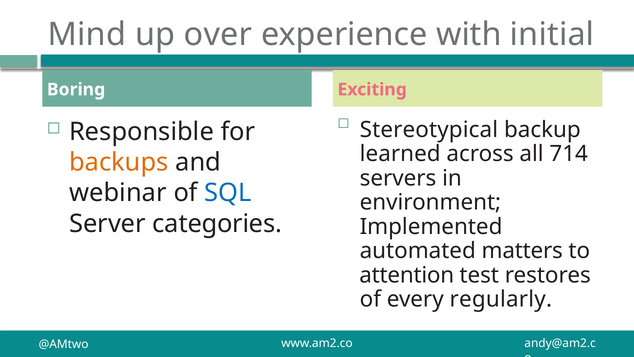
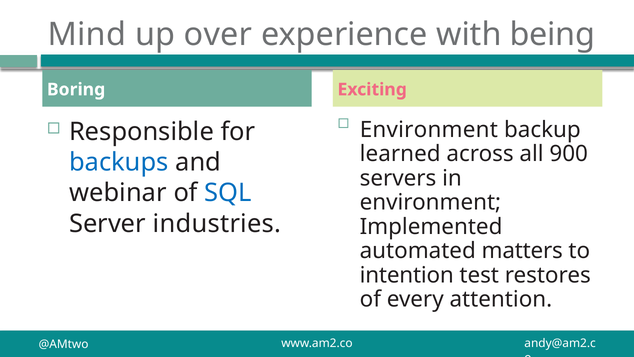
initial: initial -> being
Stereotypical at (429, 129): Stereotypical -> Environment
714: 714 -> 900
backups colour: orange -> blue
categories: categories -> industries
attention: attention -> intention
regularly: regularly -> attention
